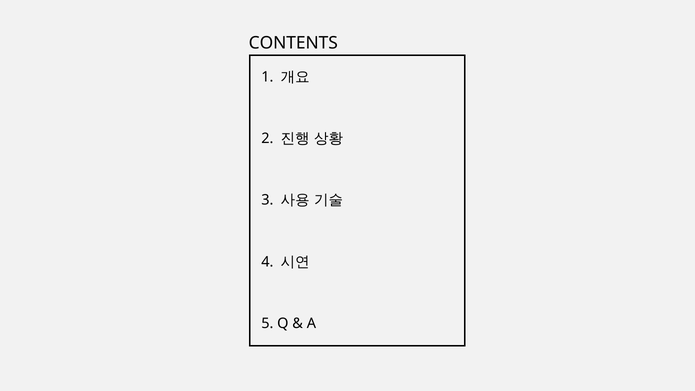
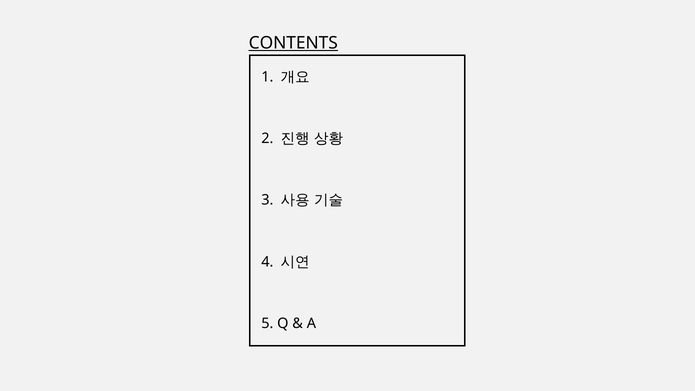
CONTENTS underline: none -> present
